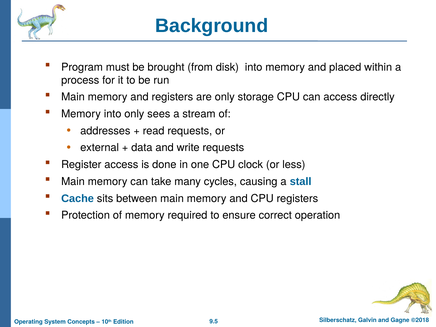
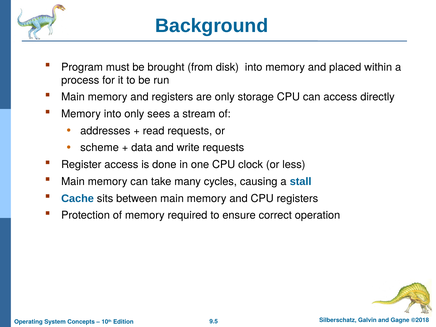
external: external -> scheme
